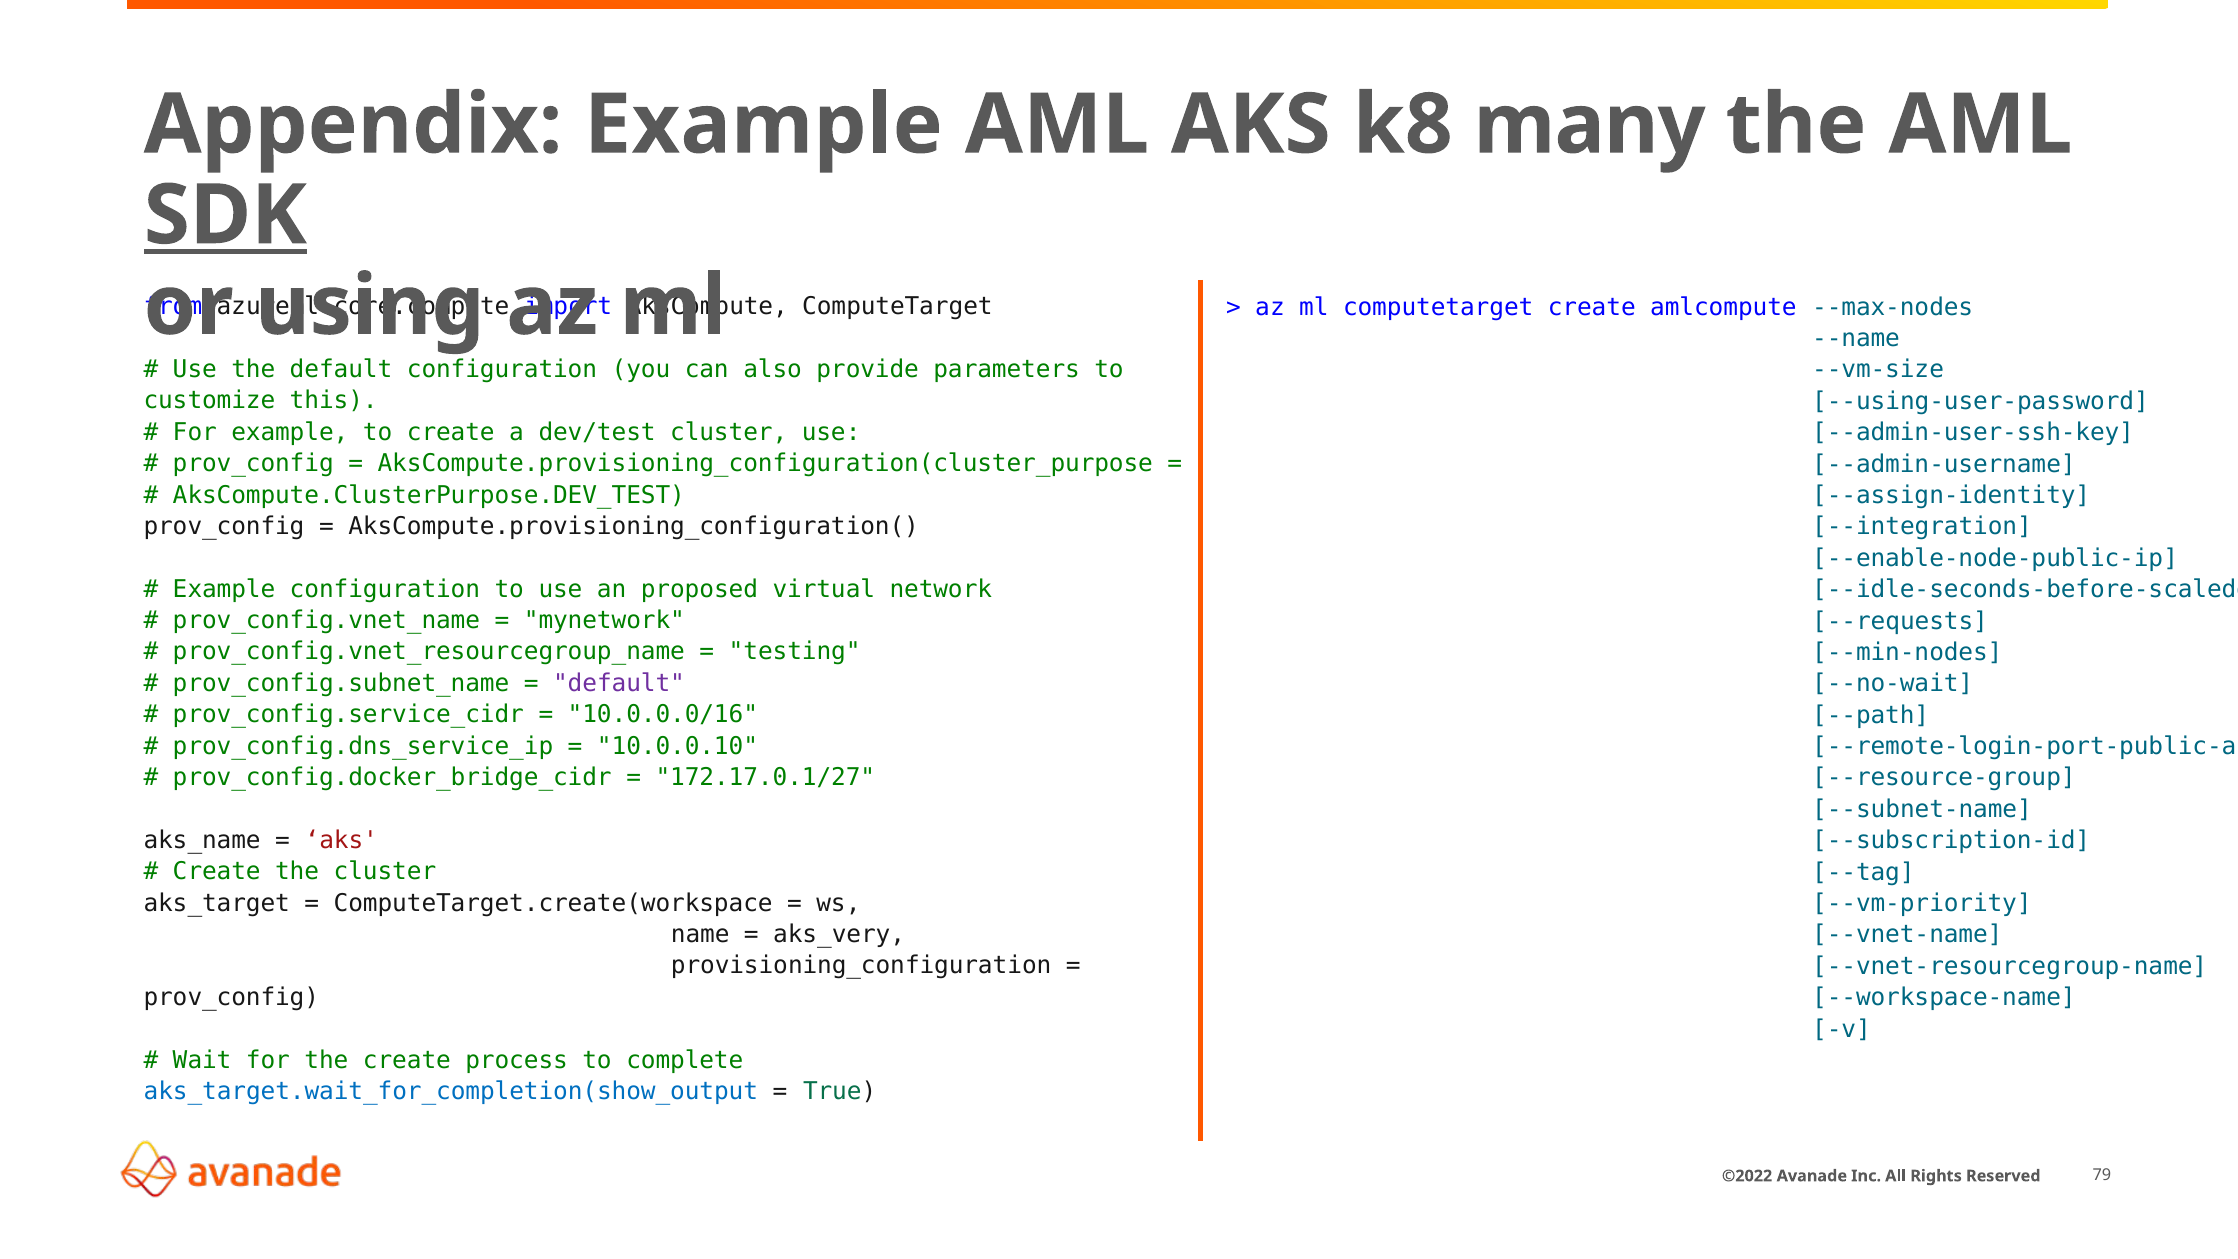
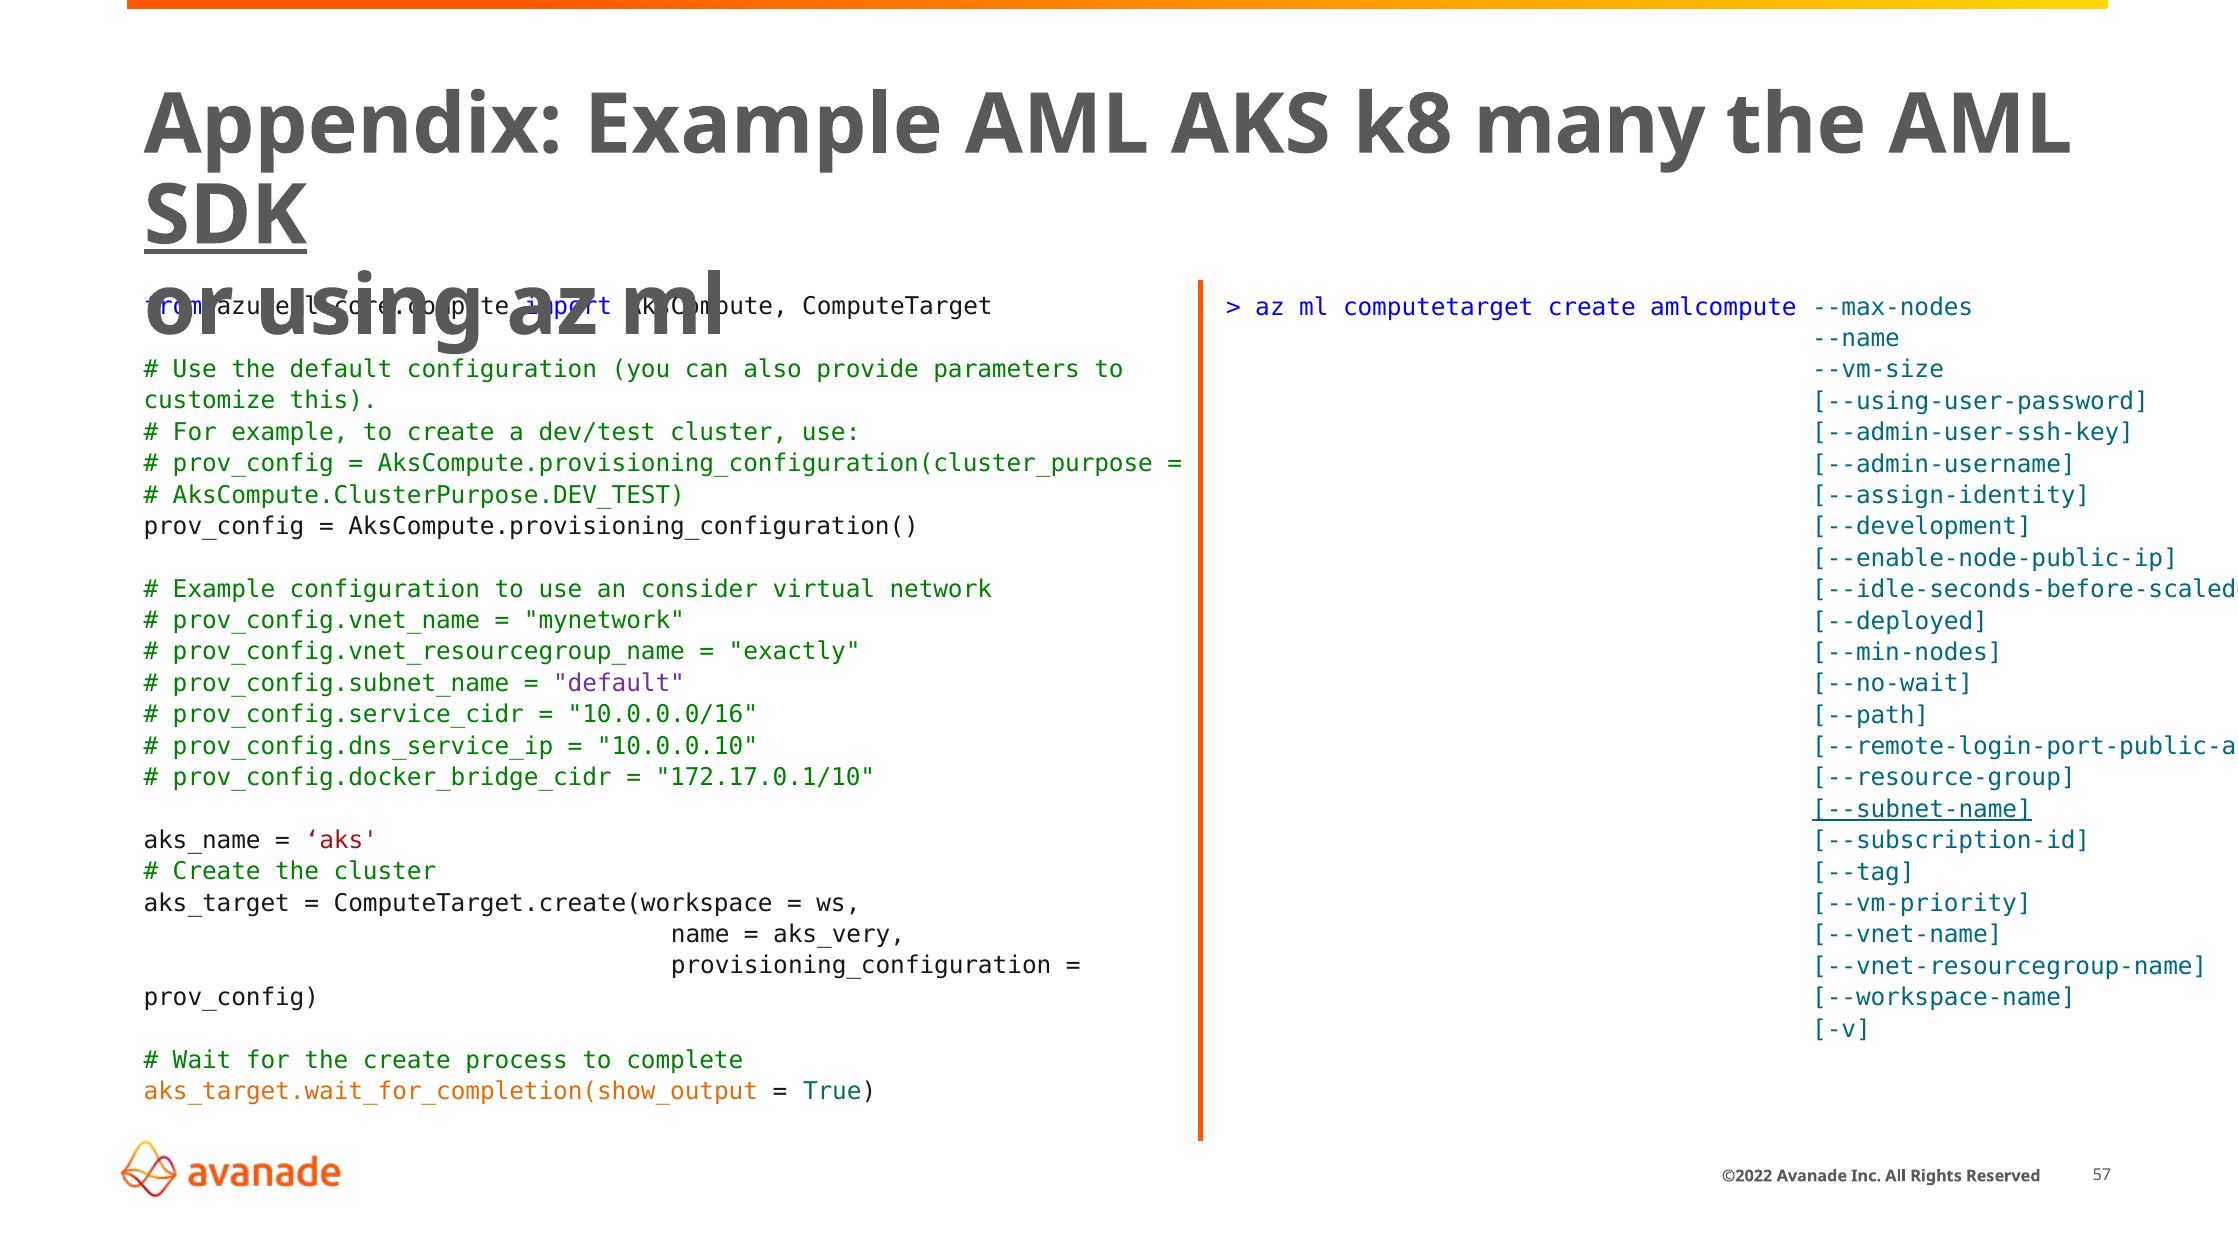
--integration: --integration -> --development
proposed: proposed -> consider
--requests: --requests -> --deployed
testing: testing -> exactly
172.17.0.1/27: 172.17.0.1/27 -> 172.17.0.1/10
--subnet-name underline: none -> present
aks_target.wait_for_completion(show_output colour: blue -> orange
79: 79 -> 57
